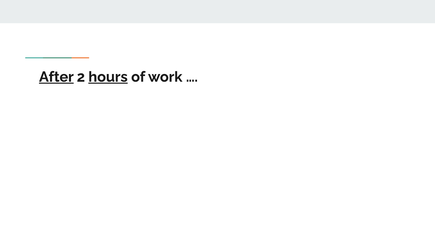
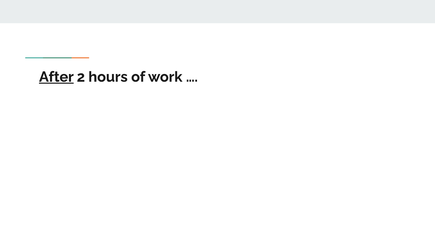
hours underline: present -> none
